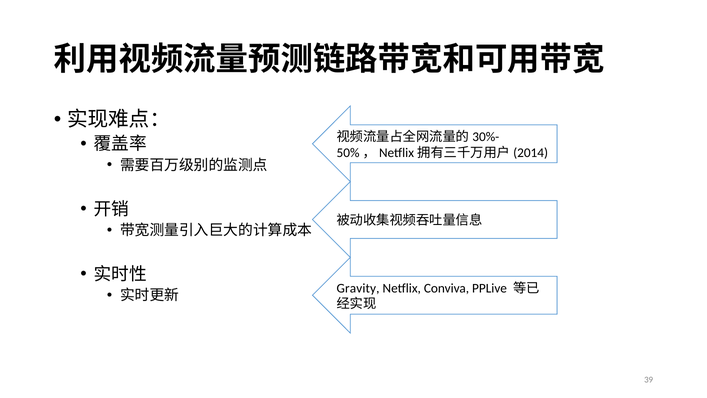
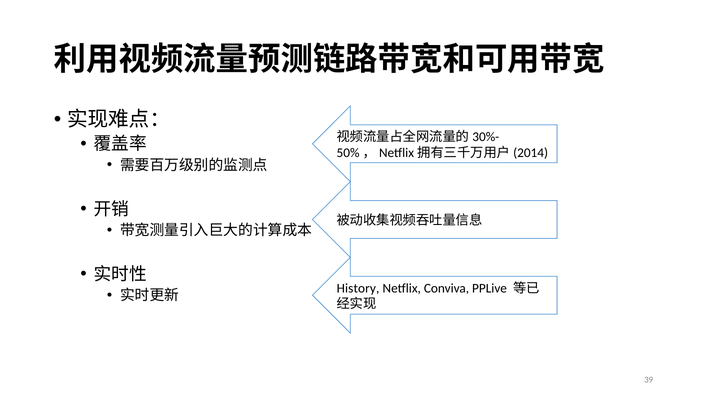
Gravity: Gravity -> History
